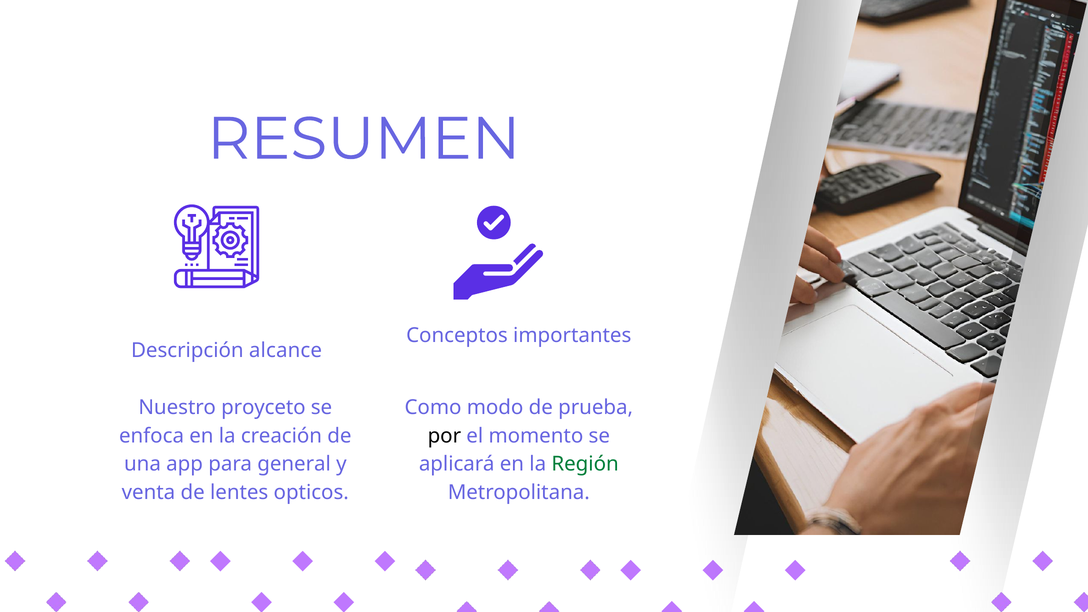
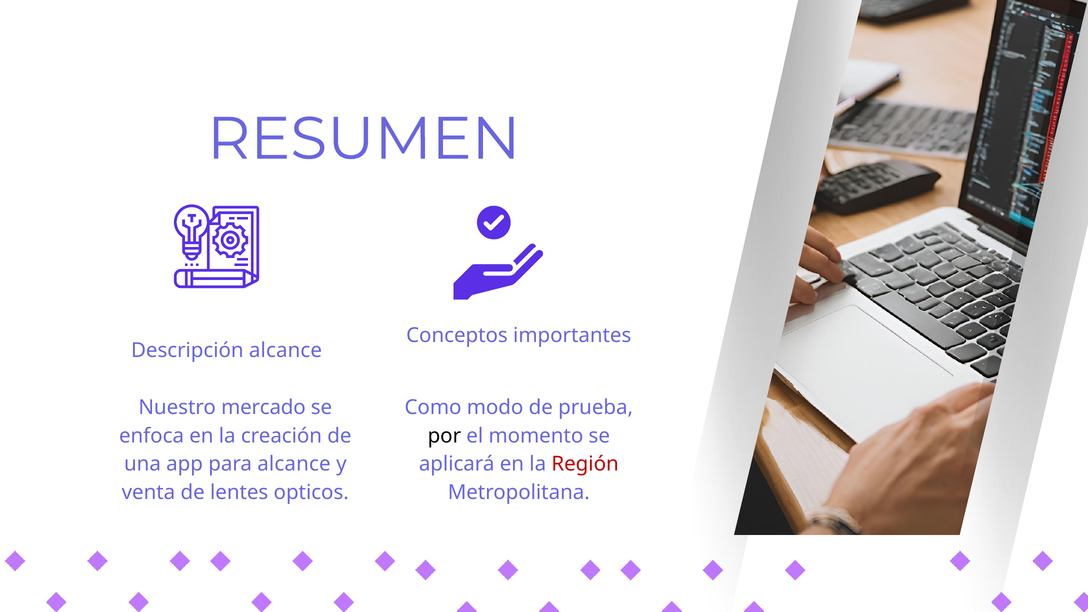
proyceto: proyceto -> mercado
para general: general -> alcance
Región colour: green -> red
